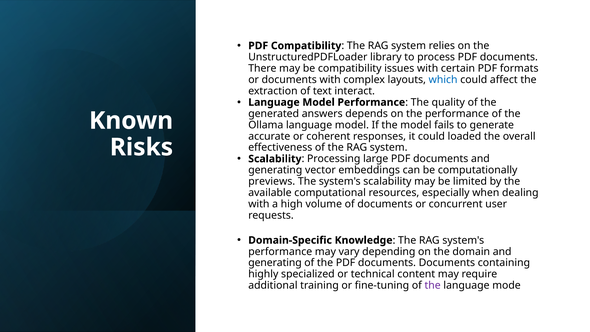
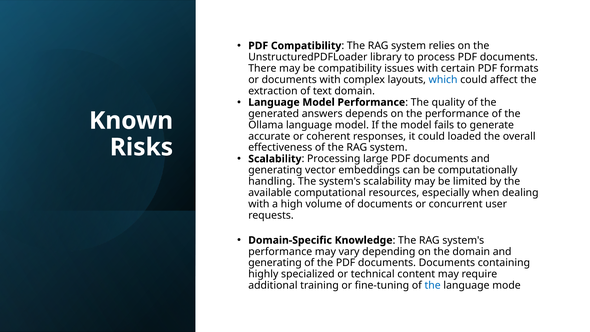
text interact: interact -> domain
previews: previews -> handling
the at (433, 285) colour: purple -> blue
